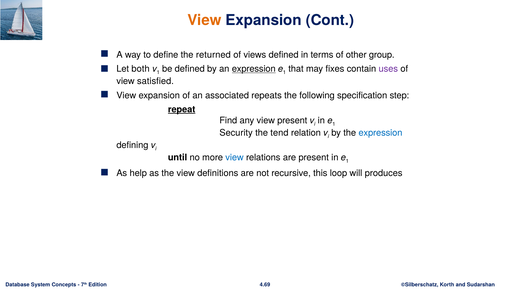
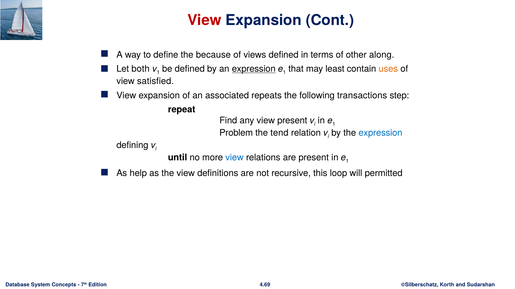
View at (204, 20) colour: orange -> red
returned: returned -> because
group: group -> along
fixes: fixes -> least
uses colour: purple -> orange
specification: specification -> transactions
repeat underline: present -> none
Security: Security -> Problem
produces: produces -> permitted
